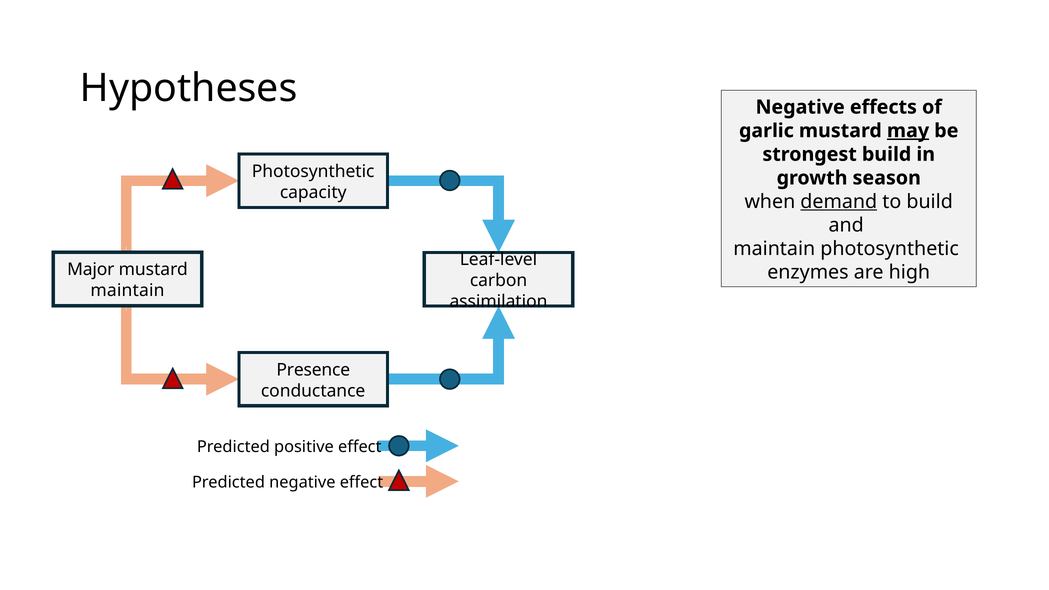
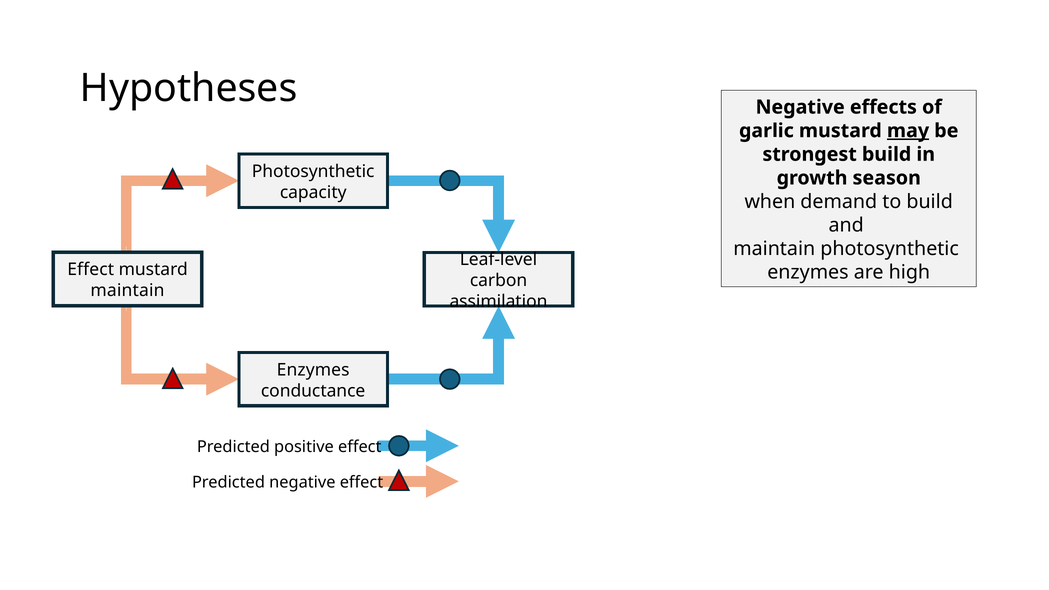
demand underline: present -> none
Major at (91, 270): Major -> Effect
Presence at (313, 370): Presence -> Enzymes
